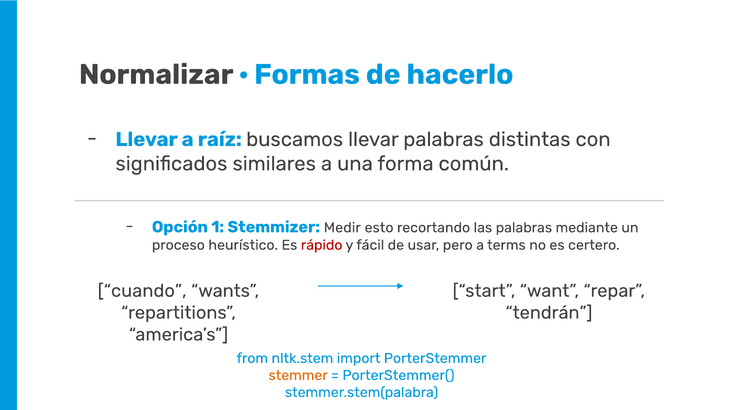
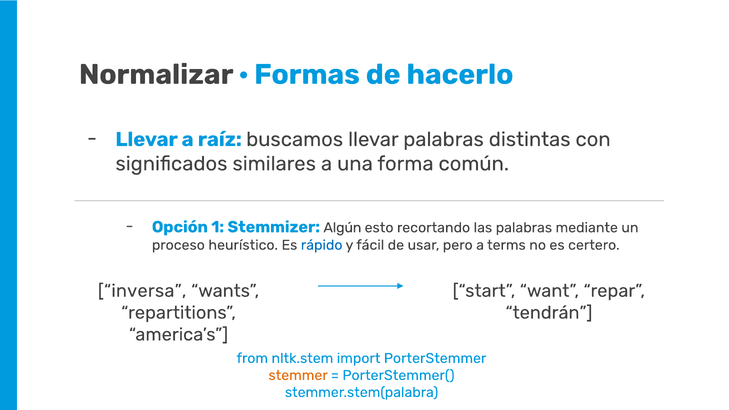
Medir: Medir -> Algún
rápido colour: red -> blue
cuando: cuando -> inversa
